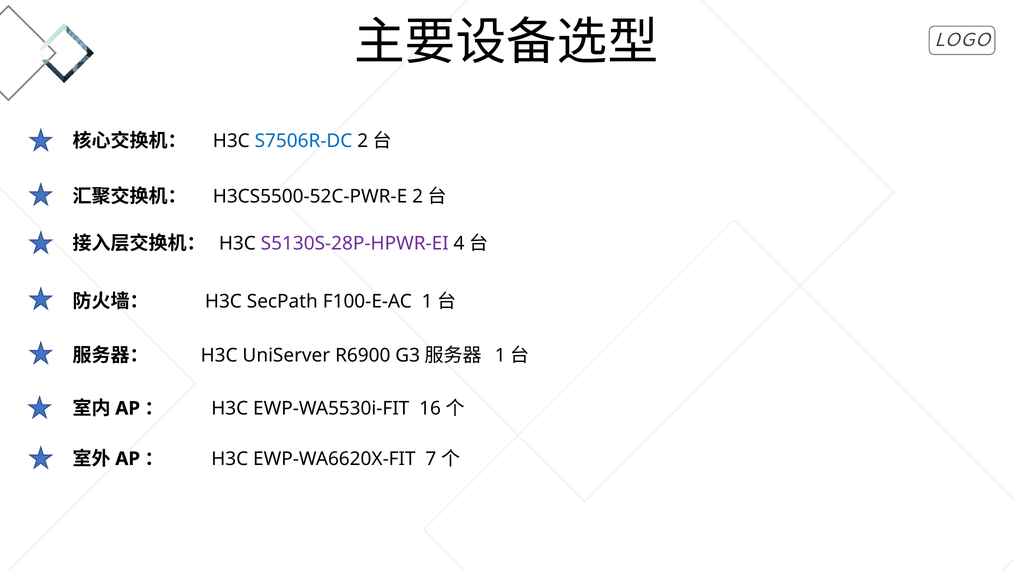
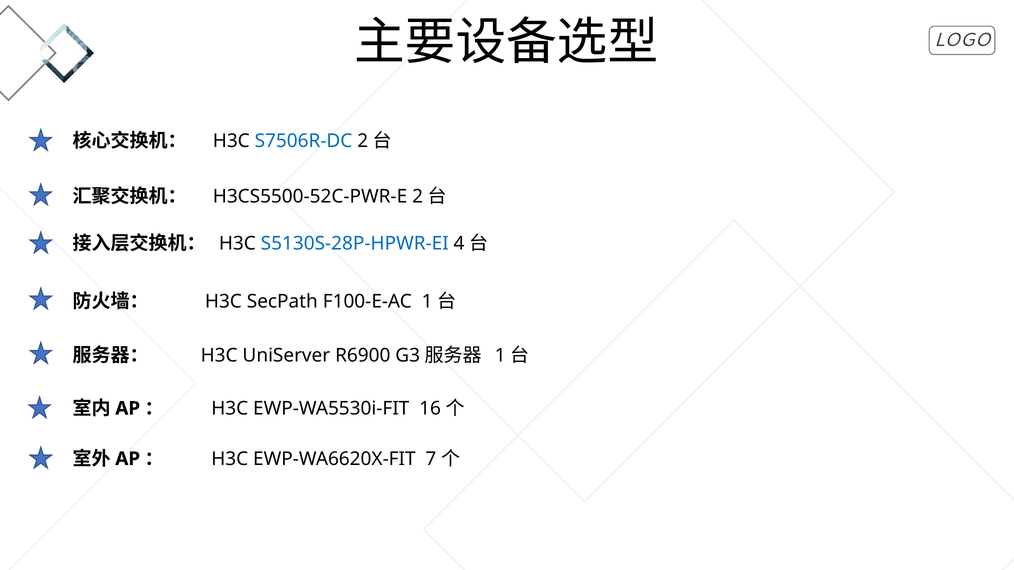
S5130S-28P-HPWR-EI colour: purple -> blue
